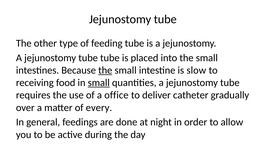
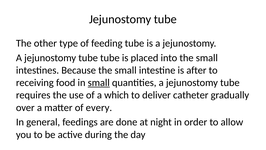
the at (105, 70) underline: present -> none
slow: slow -> after
office: office -> which
